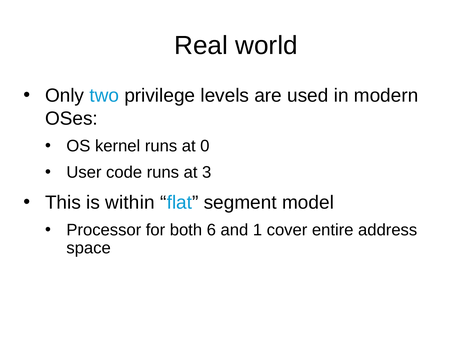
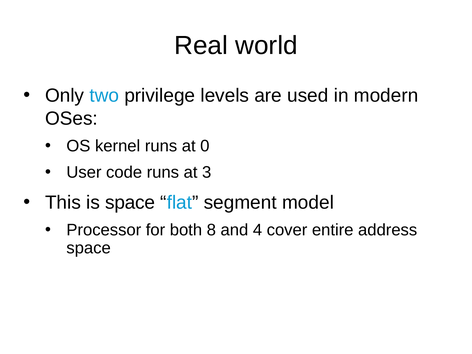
is within: within -> space
6: 6 -> 8
1: 1 -> 4
